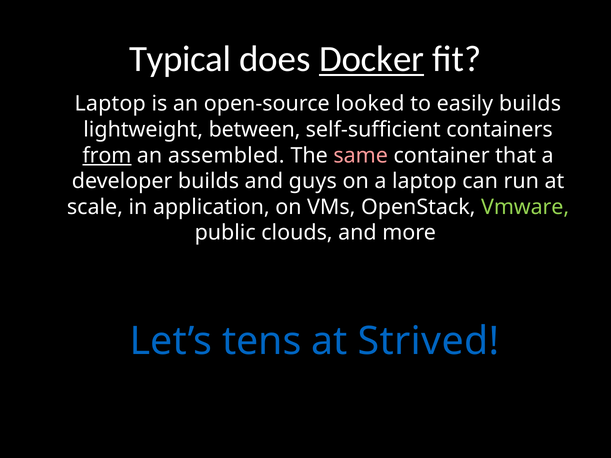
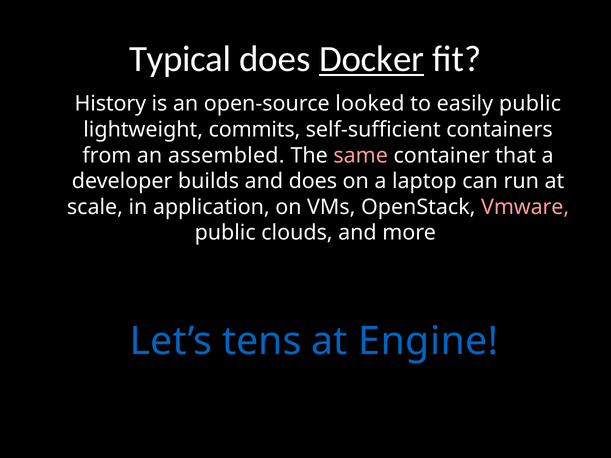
Laptop at (110, 104): Laptop -> History
easily builds: builds -> public
between: between -> commits
from underline: present -> none
and guys: guys -> does
Vmware colour: light green -> pink
Strived: Strived -> Engine
